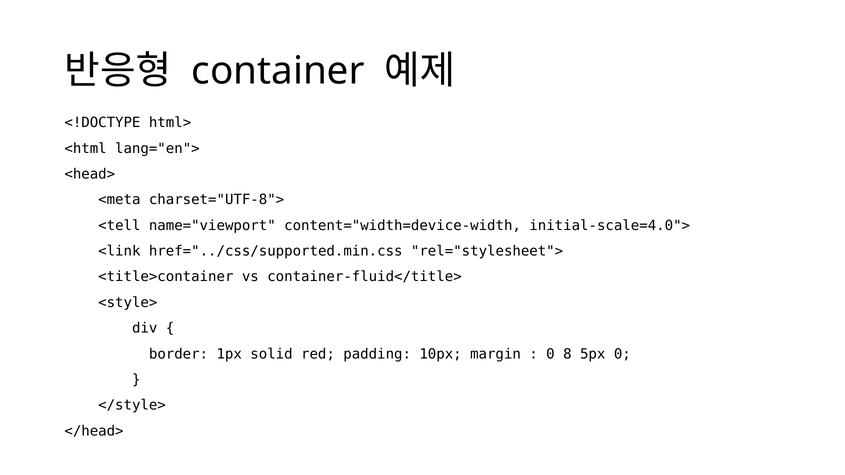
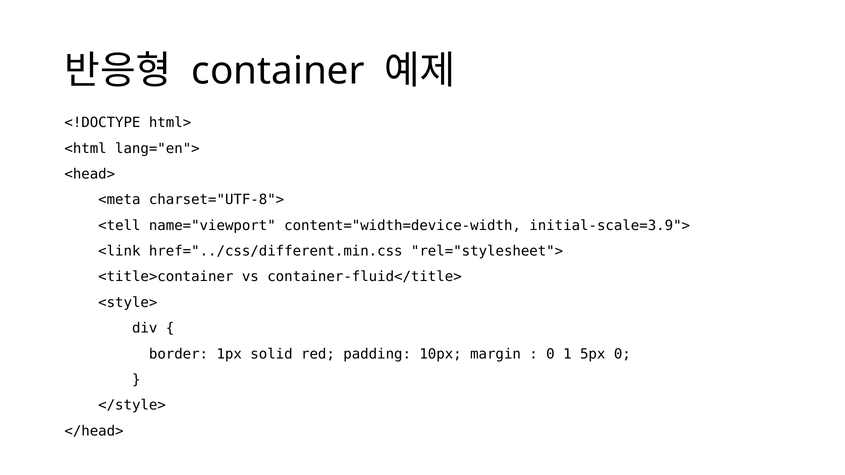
initial-scale=4.0">: initial-scale=4.0"> -> initial-scale=3.9">
href="../css/supported.min.css: href="../css/supported.min.css -> href="../css/different.min.css
8: 8 -> 1
